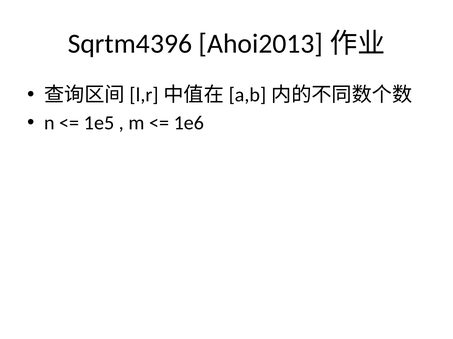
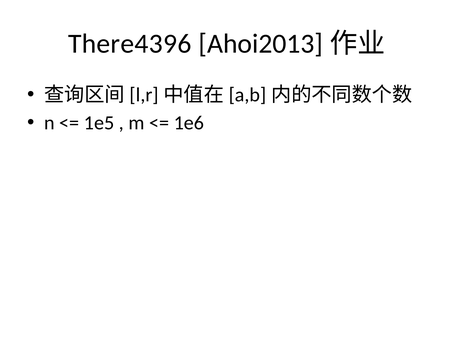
Sqrtm4396: Sqrtm4396 -> There4396
